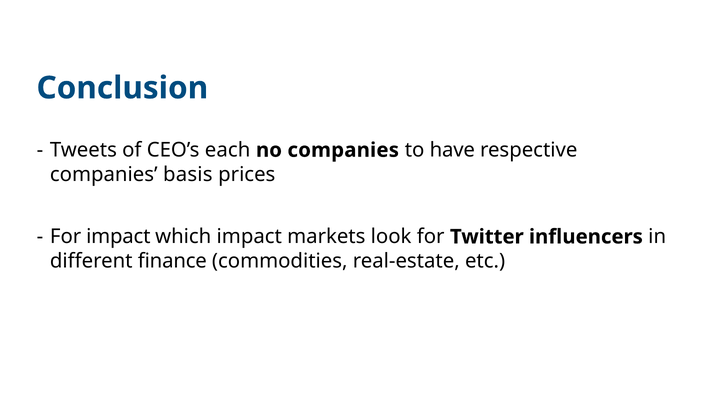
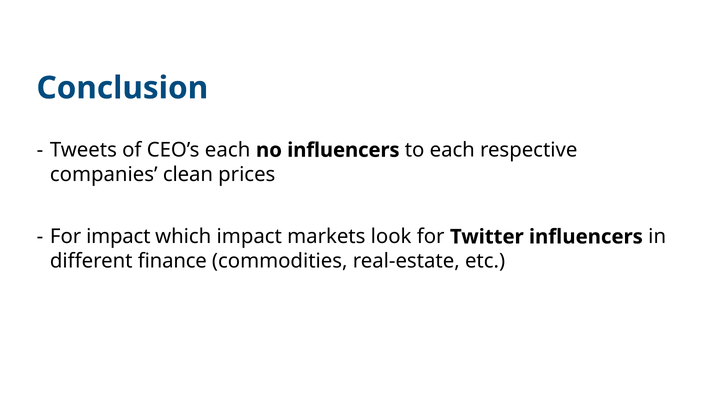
no companies: companies -> influencers
to have: have -> each
basis: basis -> clean
